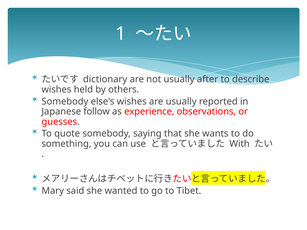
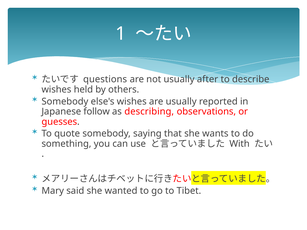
dictionary: dictionary -> questions
experience: experience -> describing
